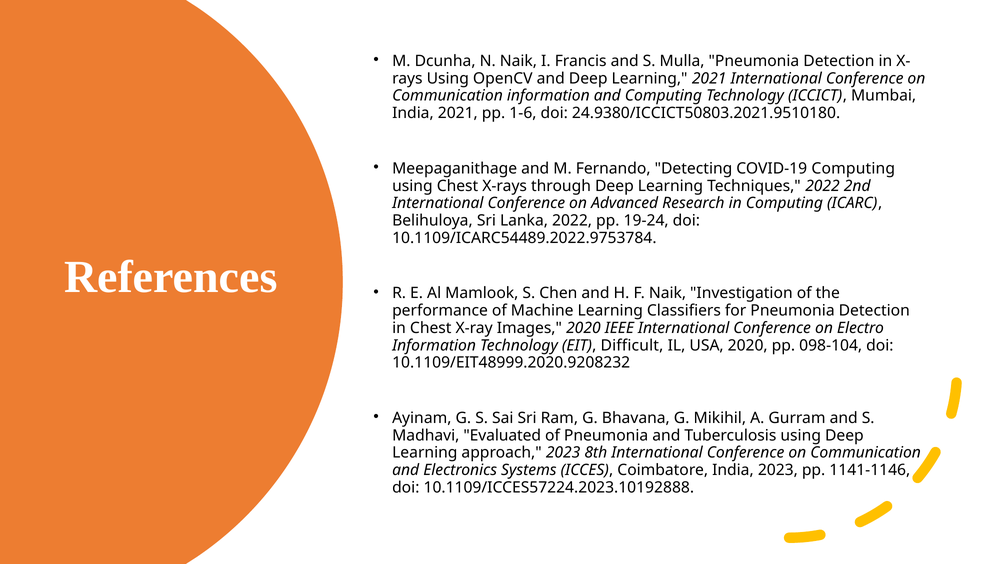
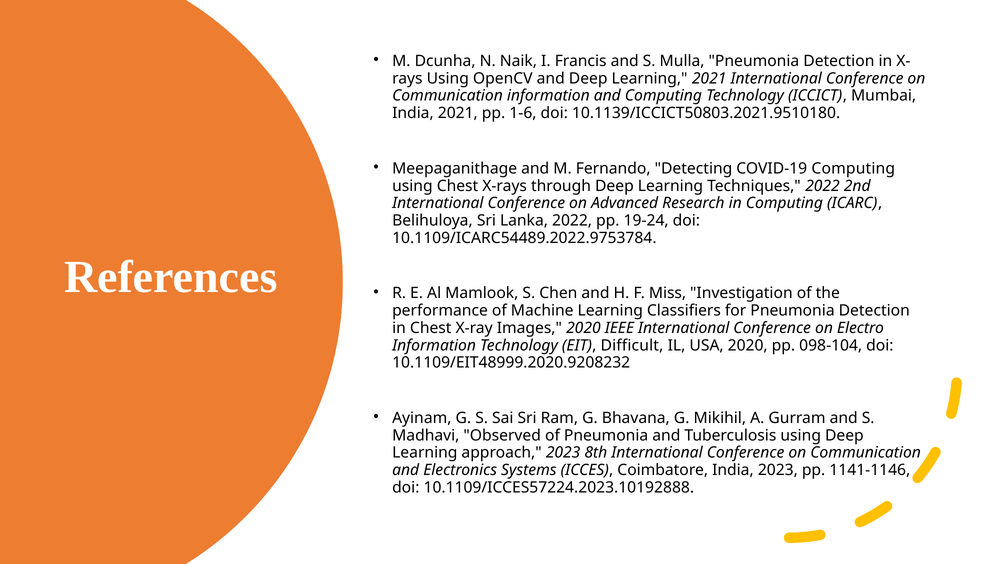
24.9380/ICCICT50803.2021.9510180: 24.9380/ICCICT50803.2021.9510180 -> 10.1139/ICCICT50803.2021.9510180
F Naik: Naik -> Miss
Evaluated: Evaluated -> Observed
